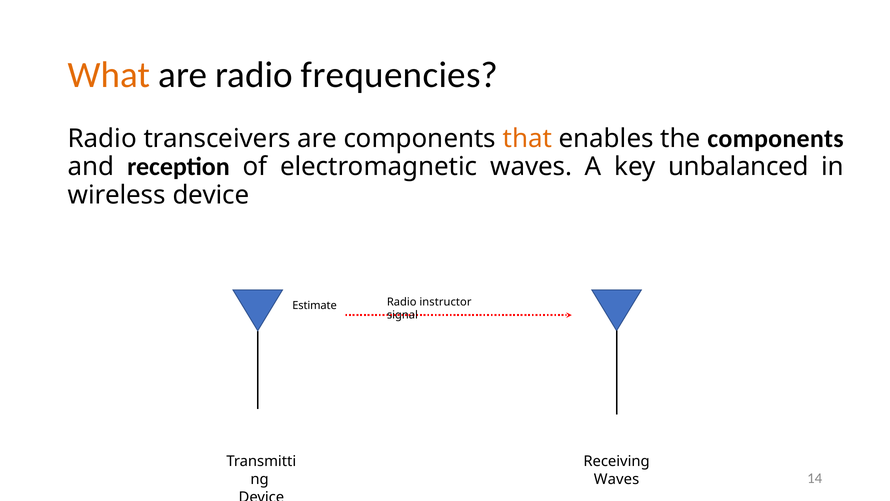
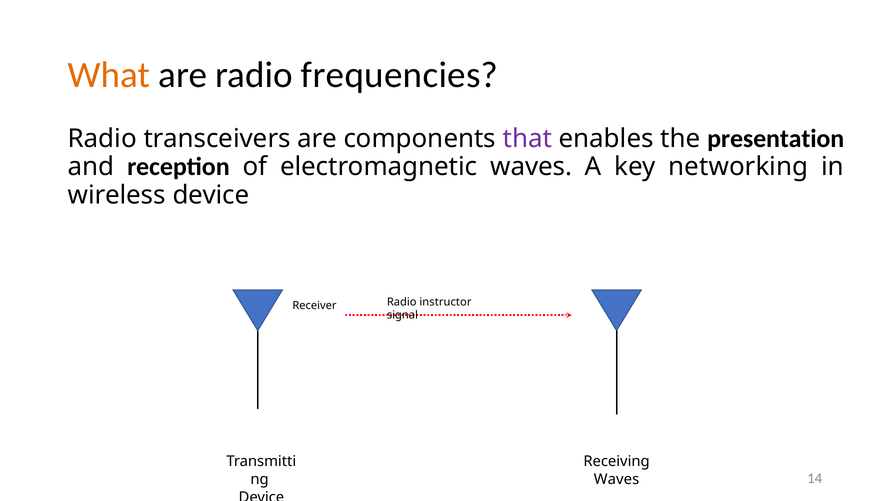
that colour: orange -> purple
the components: components -> presentation
unbalanced: unbalanced -> networking
Estimate: Estimate -> Receiver
